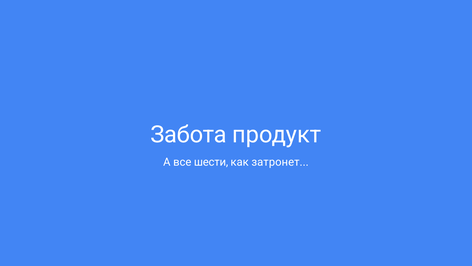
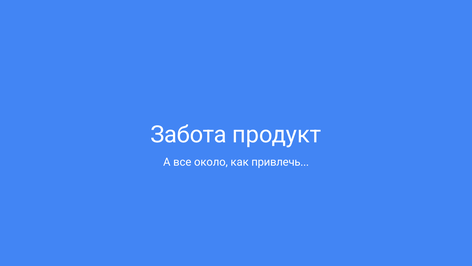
шести: шести -> около
затронет: затронет -> привлечь
